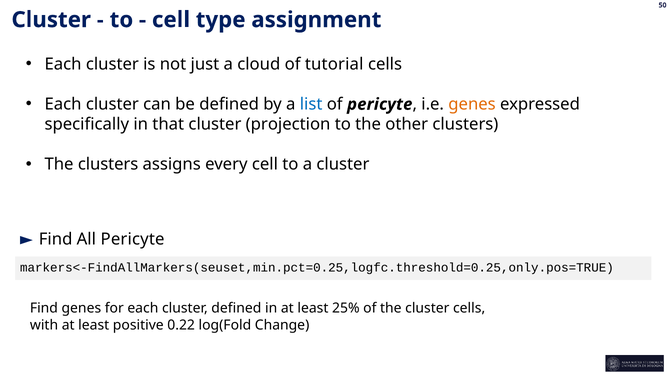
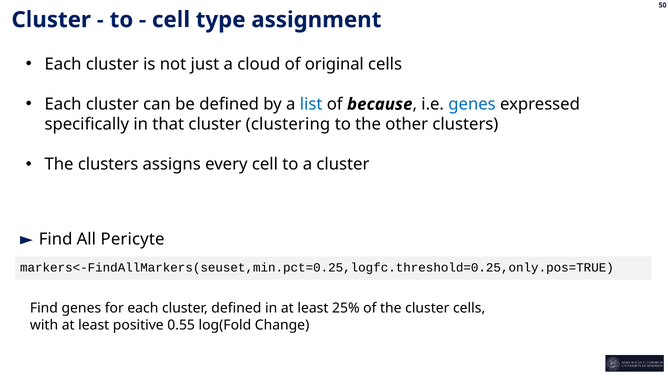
tutorial: tutorial -> original
of pericyte: pericyte -> because
genes at (472, 104) colour: orange -> blue
projection: projection -> clustering
0.22: 0.22 -> 0.55
